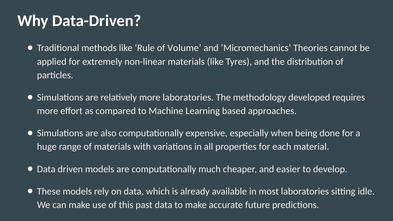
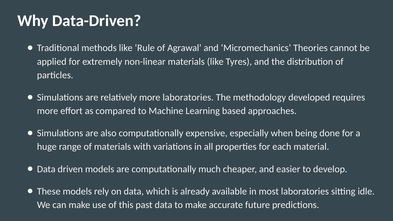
Volume: Volume -> Agrawal
